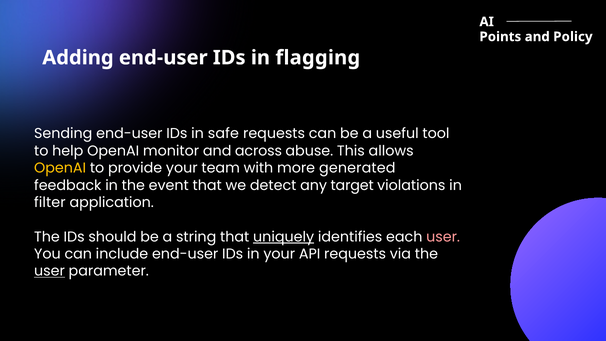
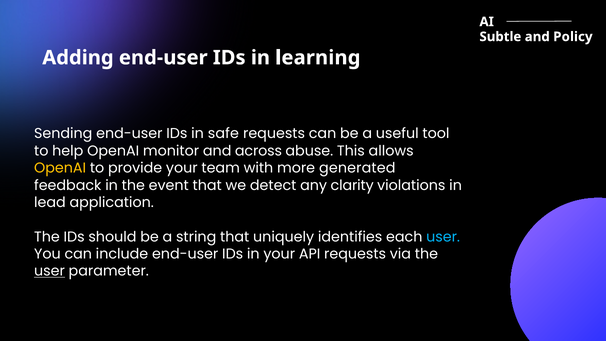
Points: Points -> Subtle
flagging: flagging -> learning
target: target -> clarity
filter: filter -> lead
uniquely underline: present -> none
user at (443, 237) colour: pink -> light blue
